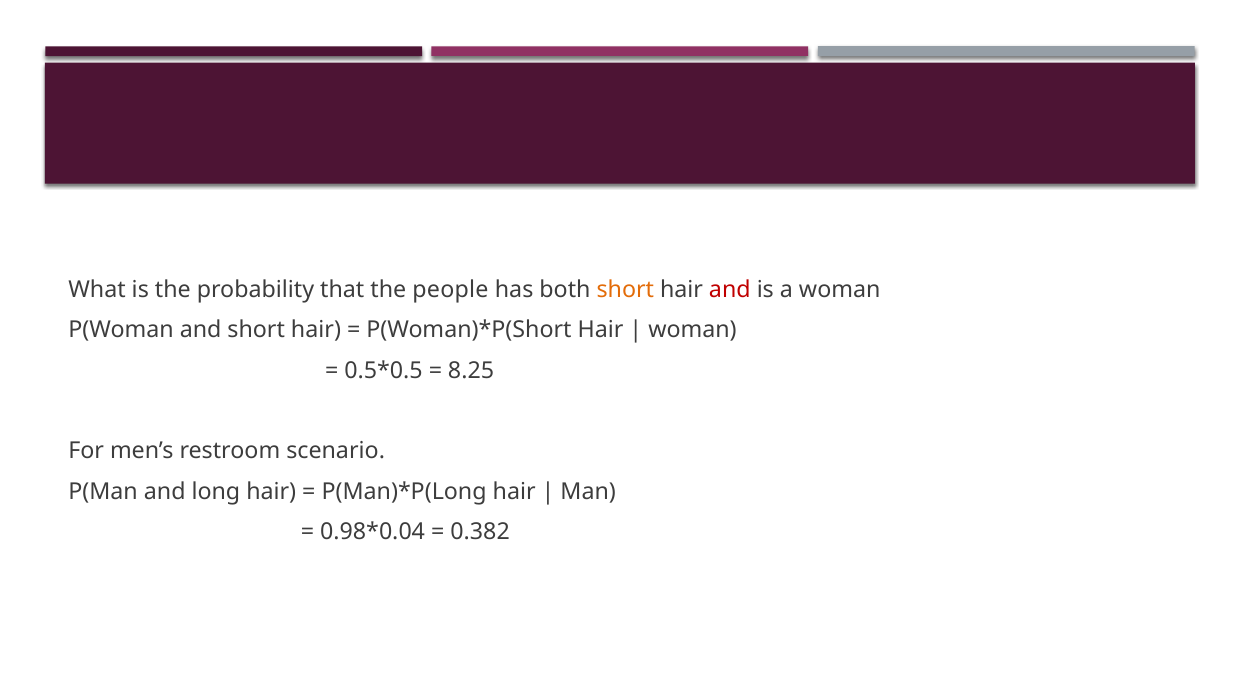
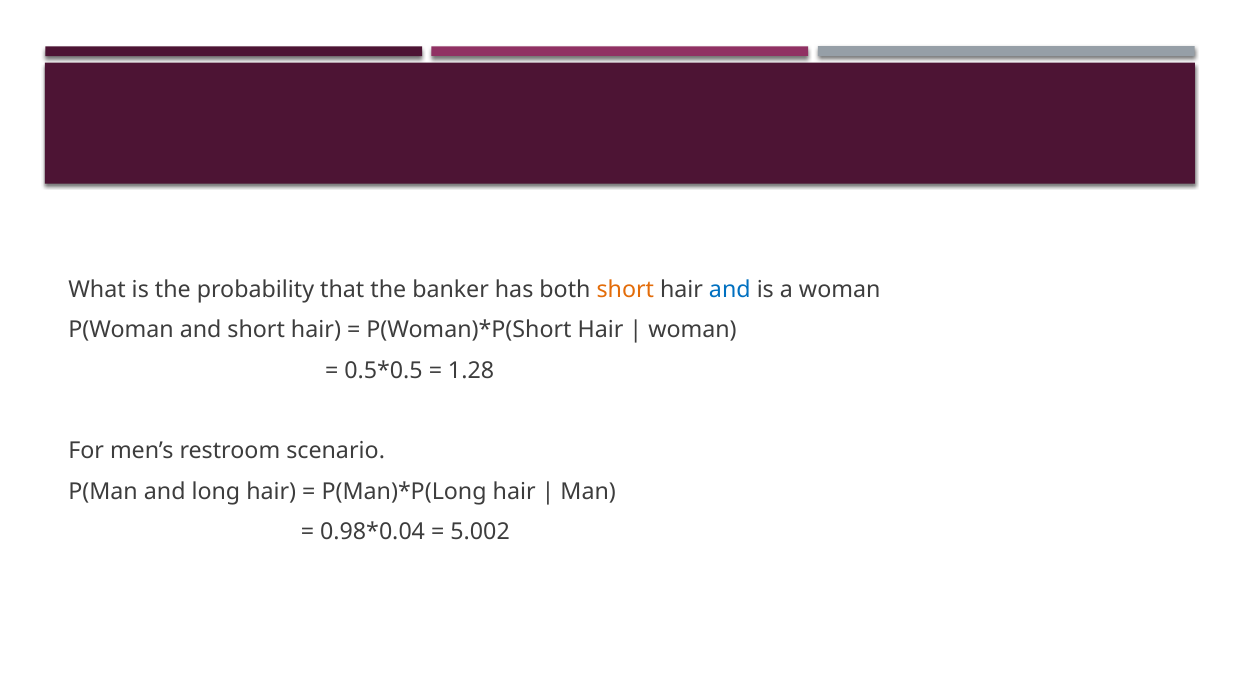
people: people -> banker
and at (730, 289) colour: red -> blue
8.25: 8.25 -> 1.28
0.382: 0.382 -> 5.002
